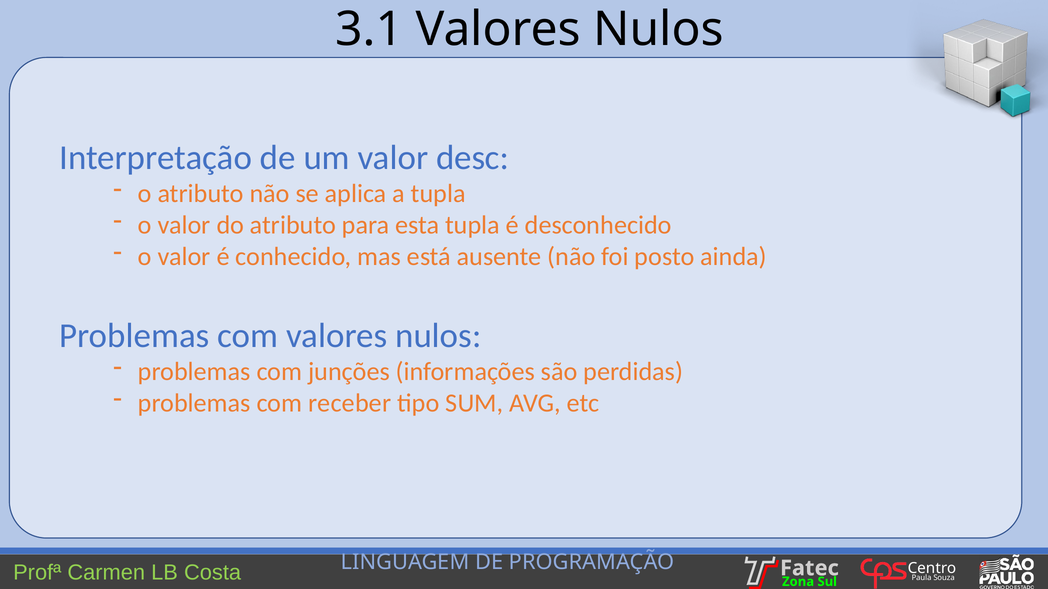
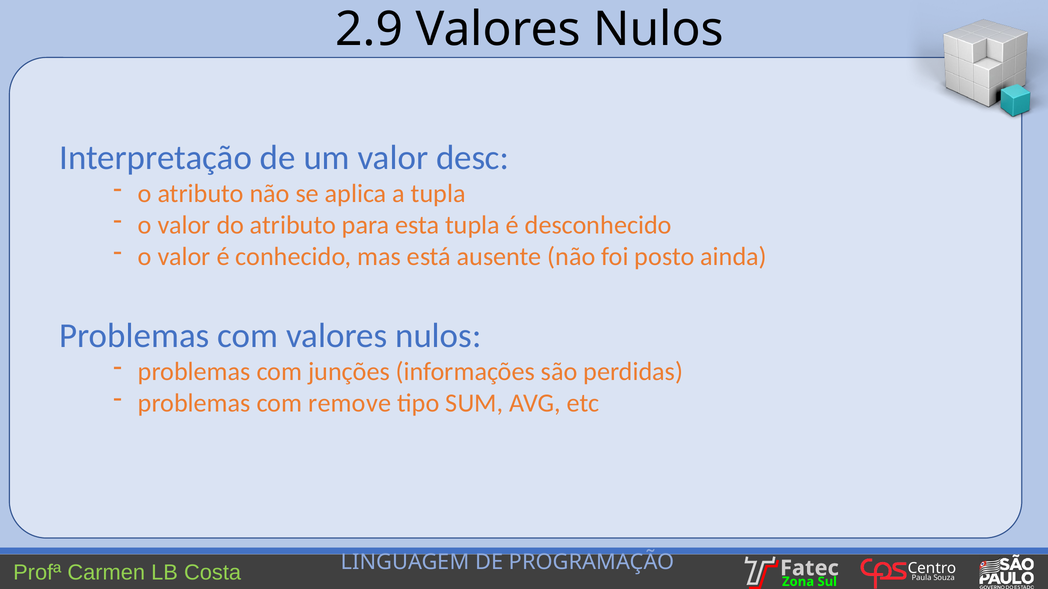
3.1: 3.1 -> 2.9
receber: receber -> remove
